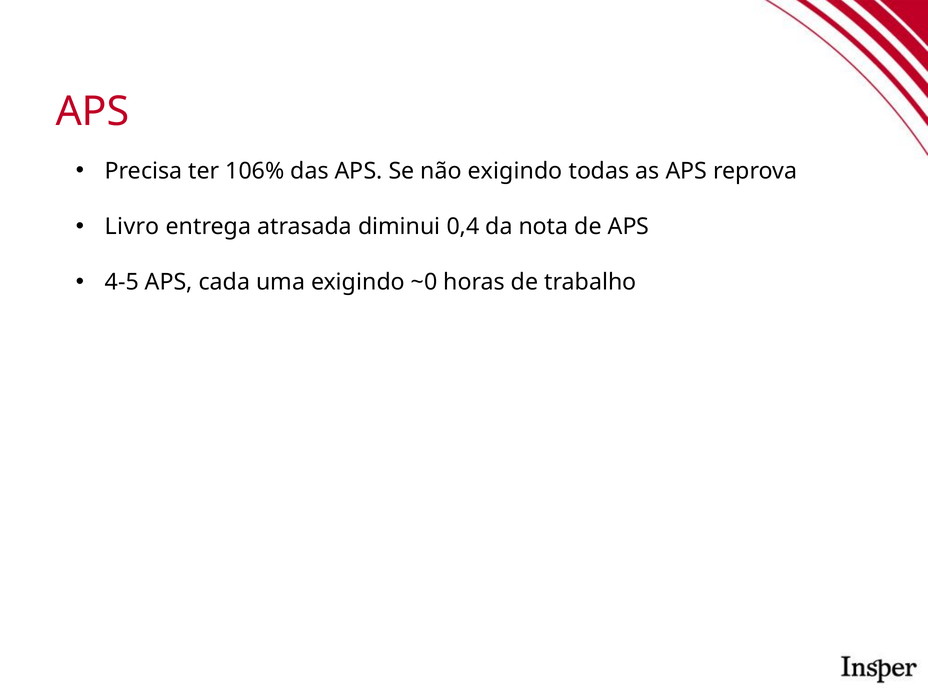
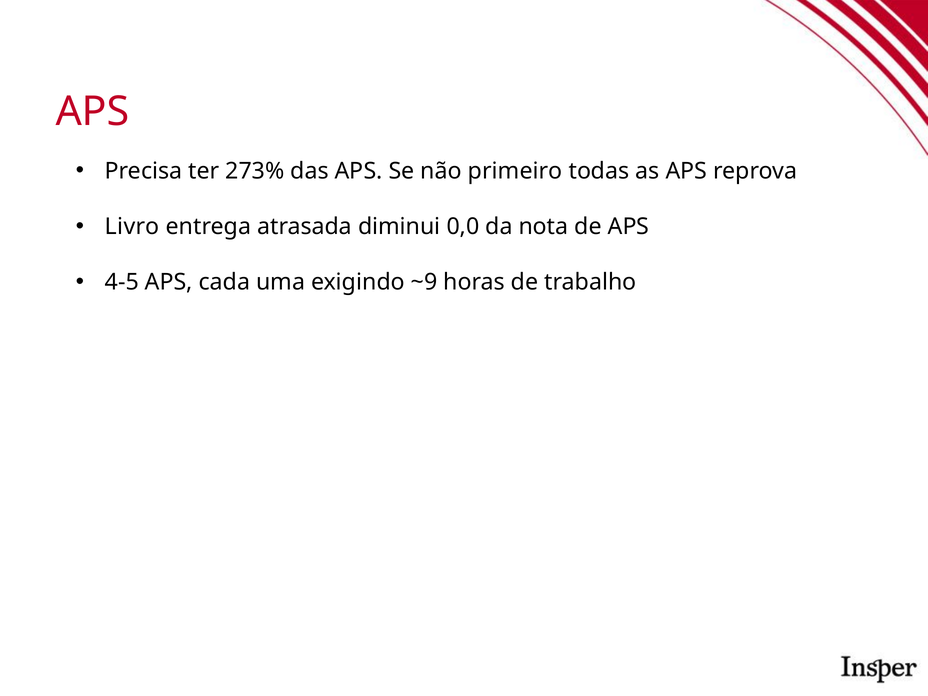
106%: 106% -> 273%
não exigindo: exigindo -> primeiro
0,4: 0,4 -> 0,0
~0: ~0 -> ~9
